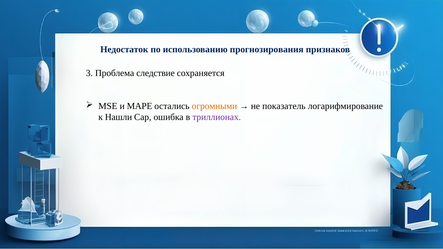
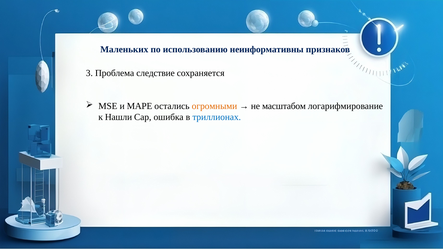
Недостаток: Недостаток -> Маленьких
прогнозирования: прогнозирования -> неинформативны
показатель: показатель -> масштабом
триллионах colour: purple -> blue
